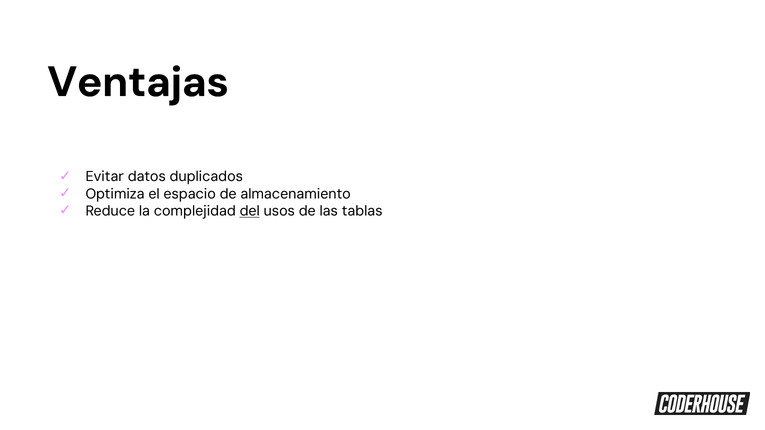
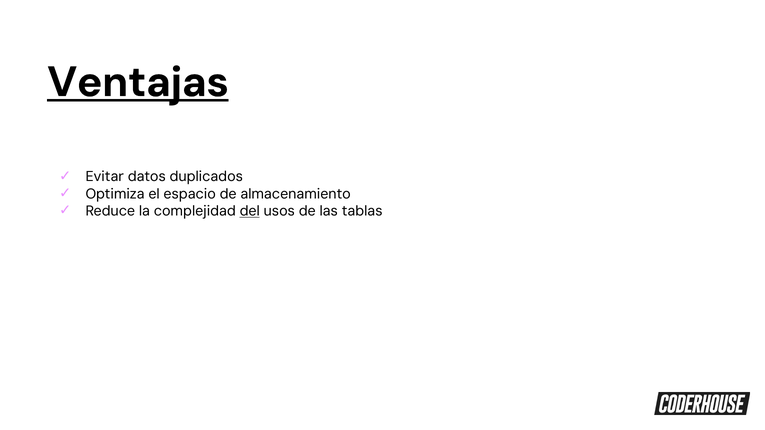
Ventajas underline: none -> present
